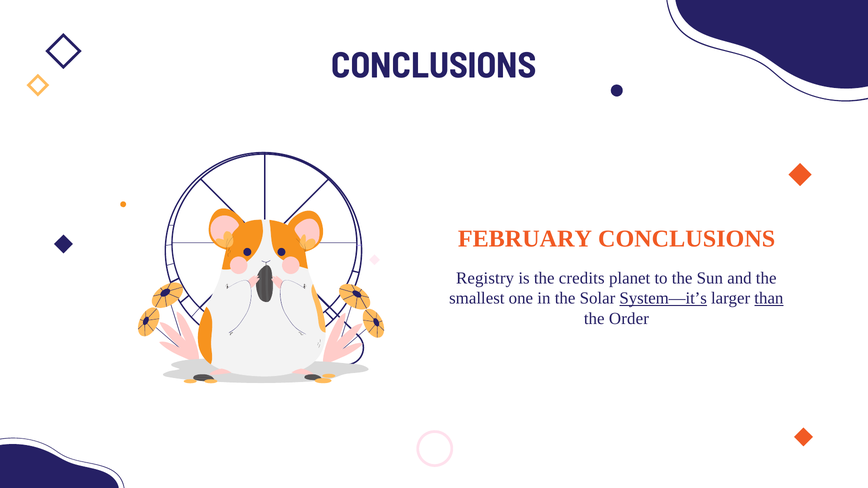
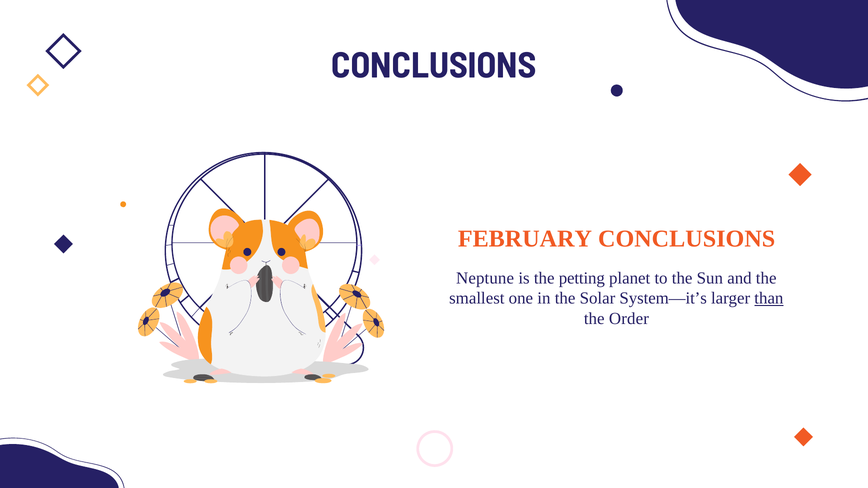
Registry: Registry -> Neptune
credits: credits -> petting
System—it’s underline: present -> none
